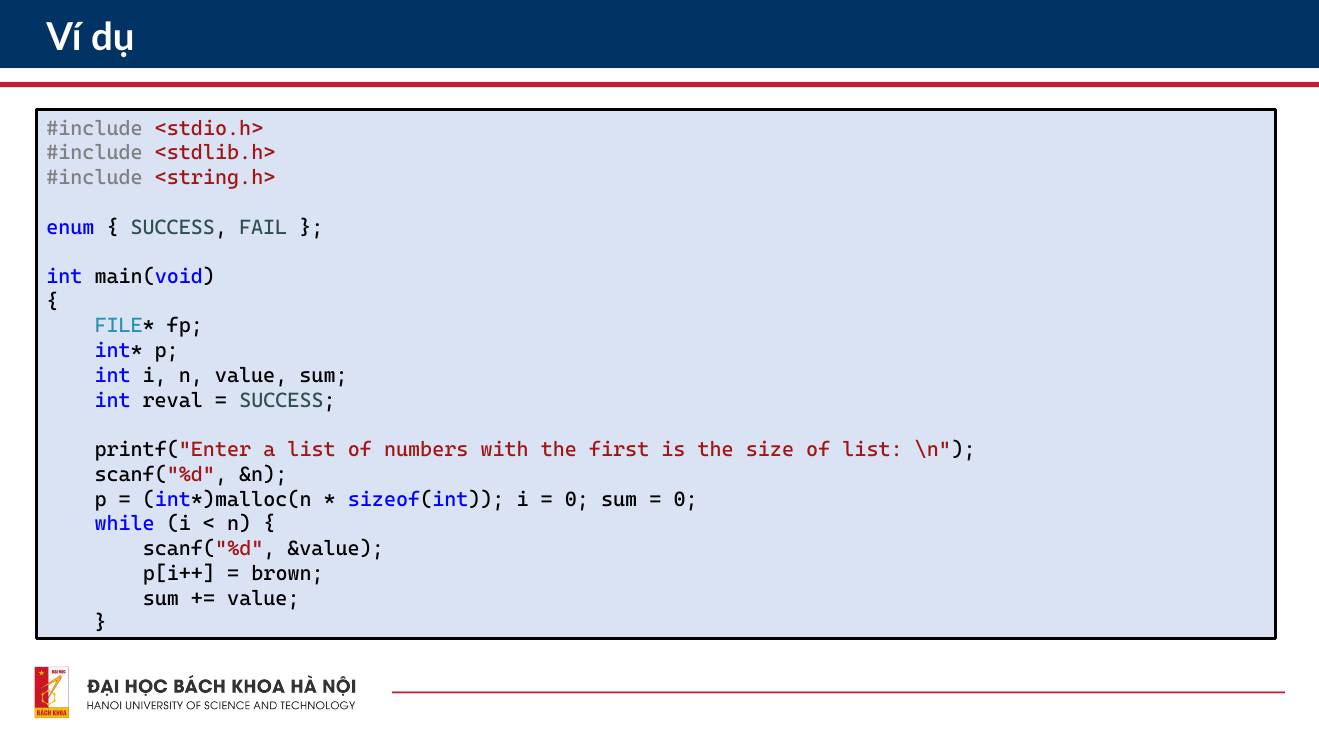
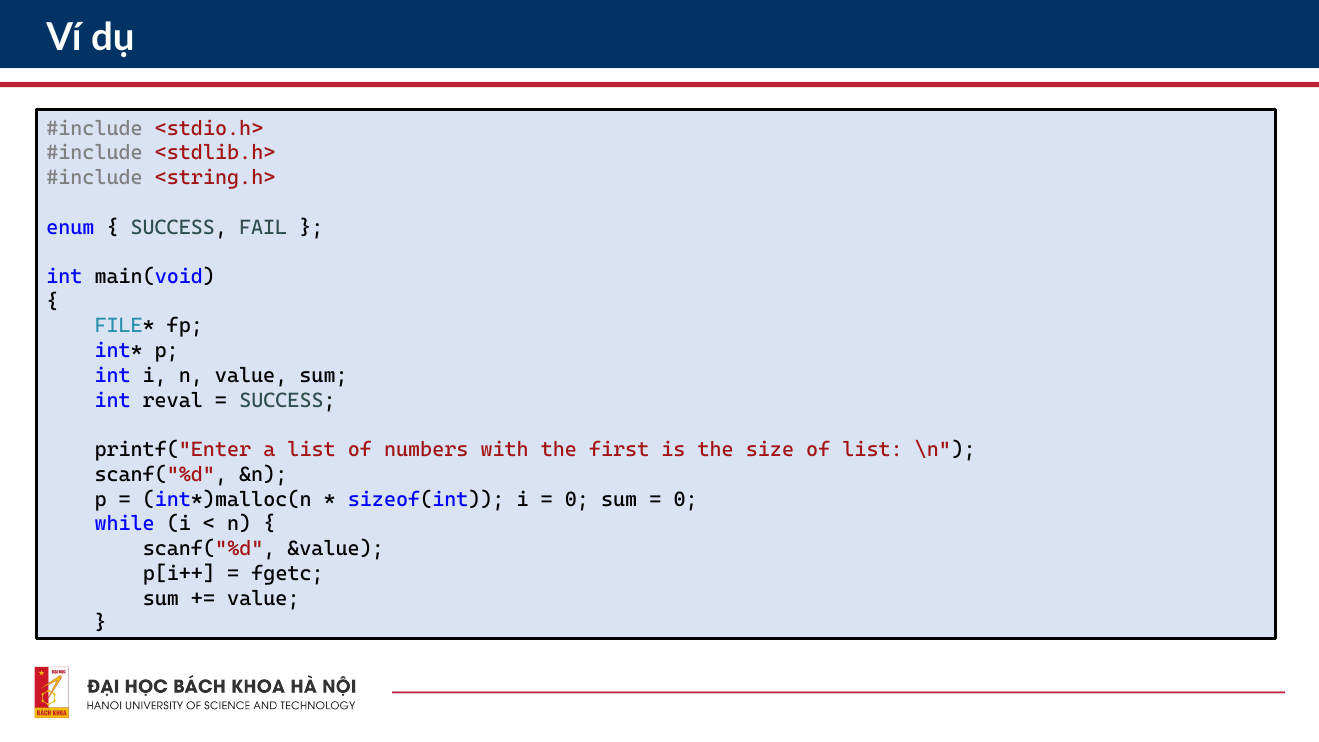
brown: brown -> fgetc
